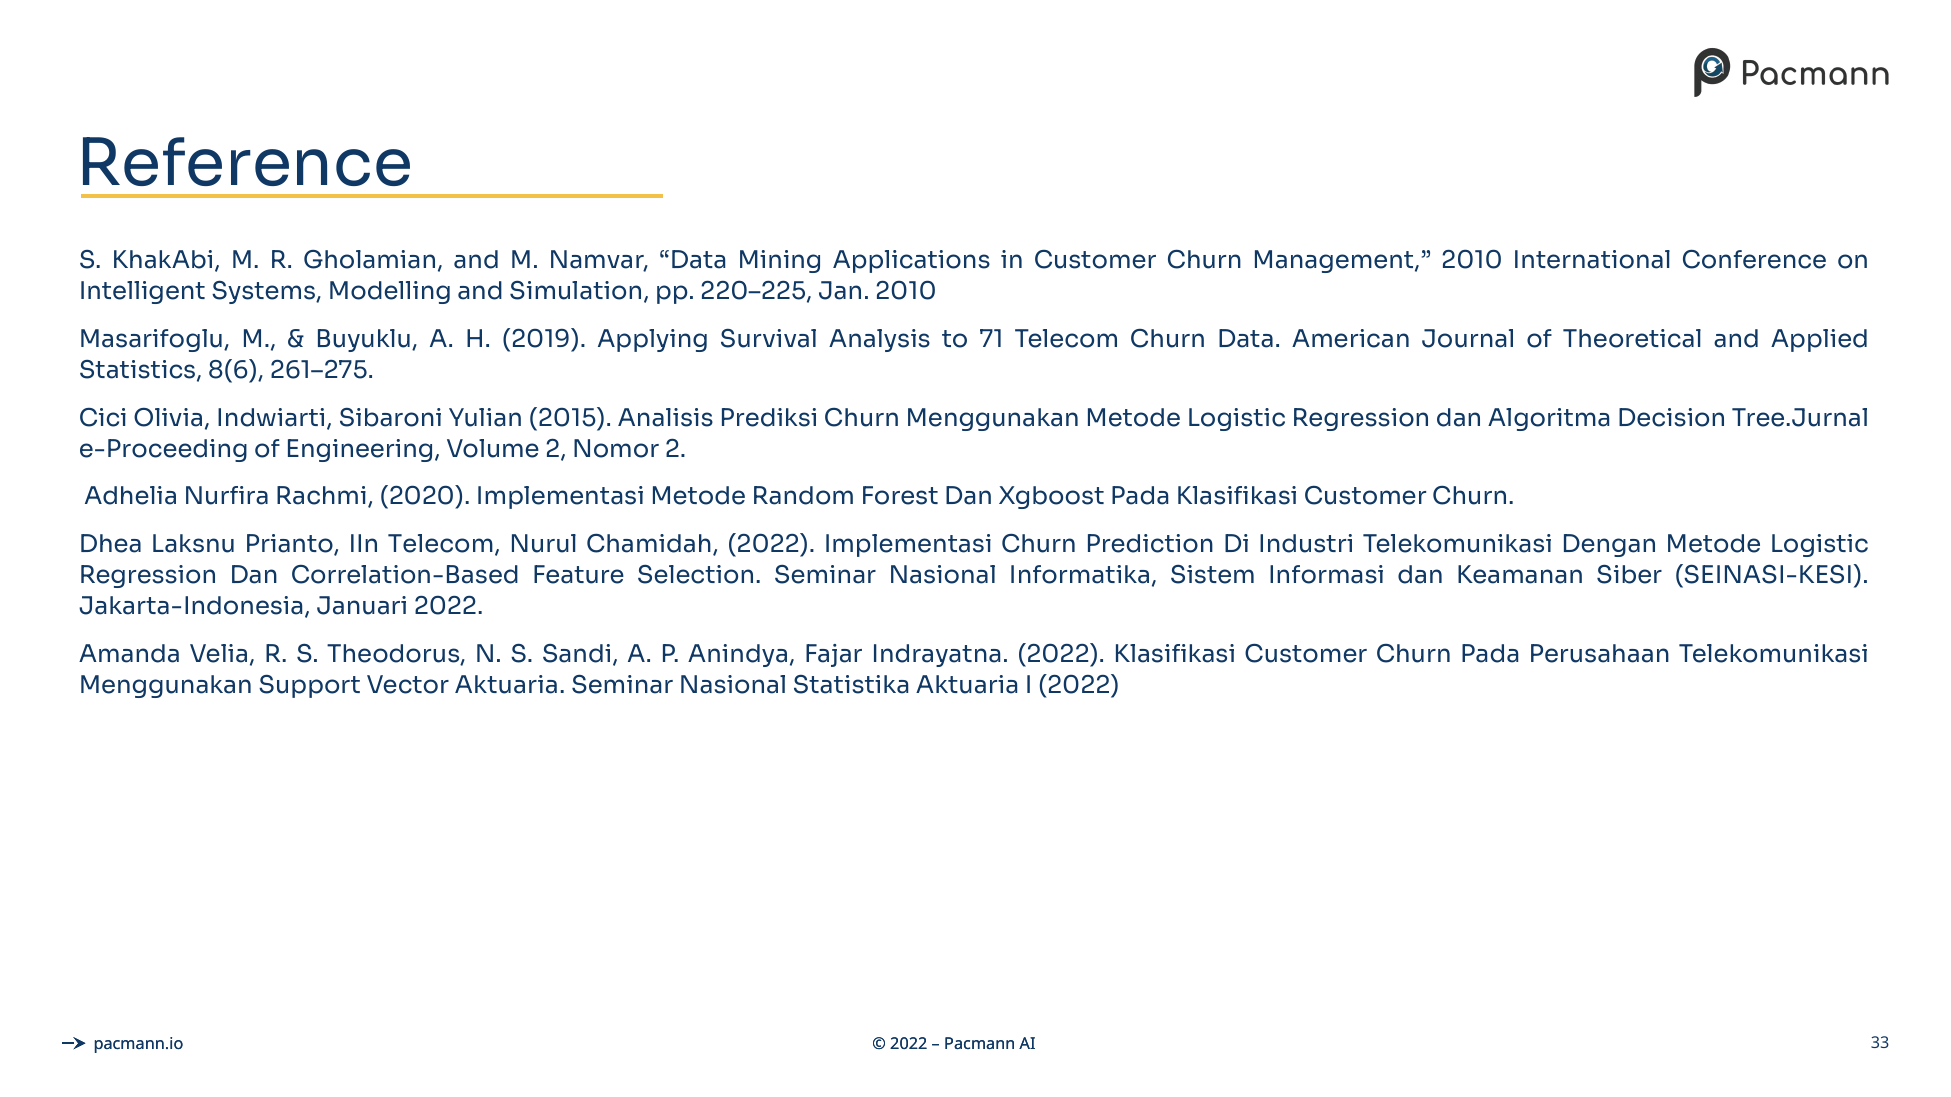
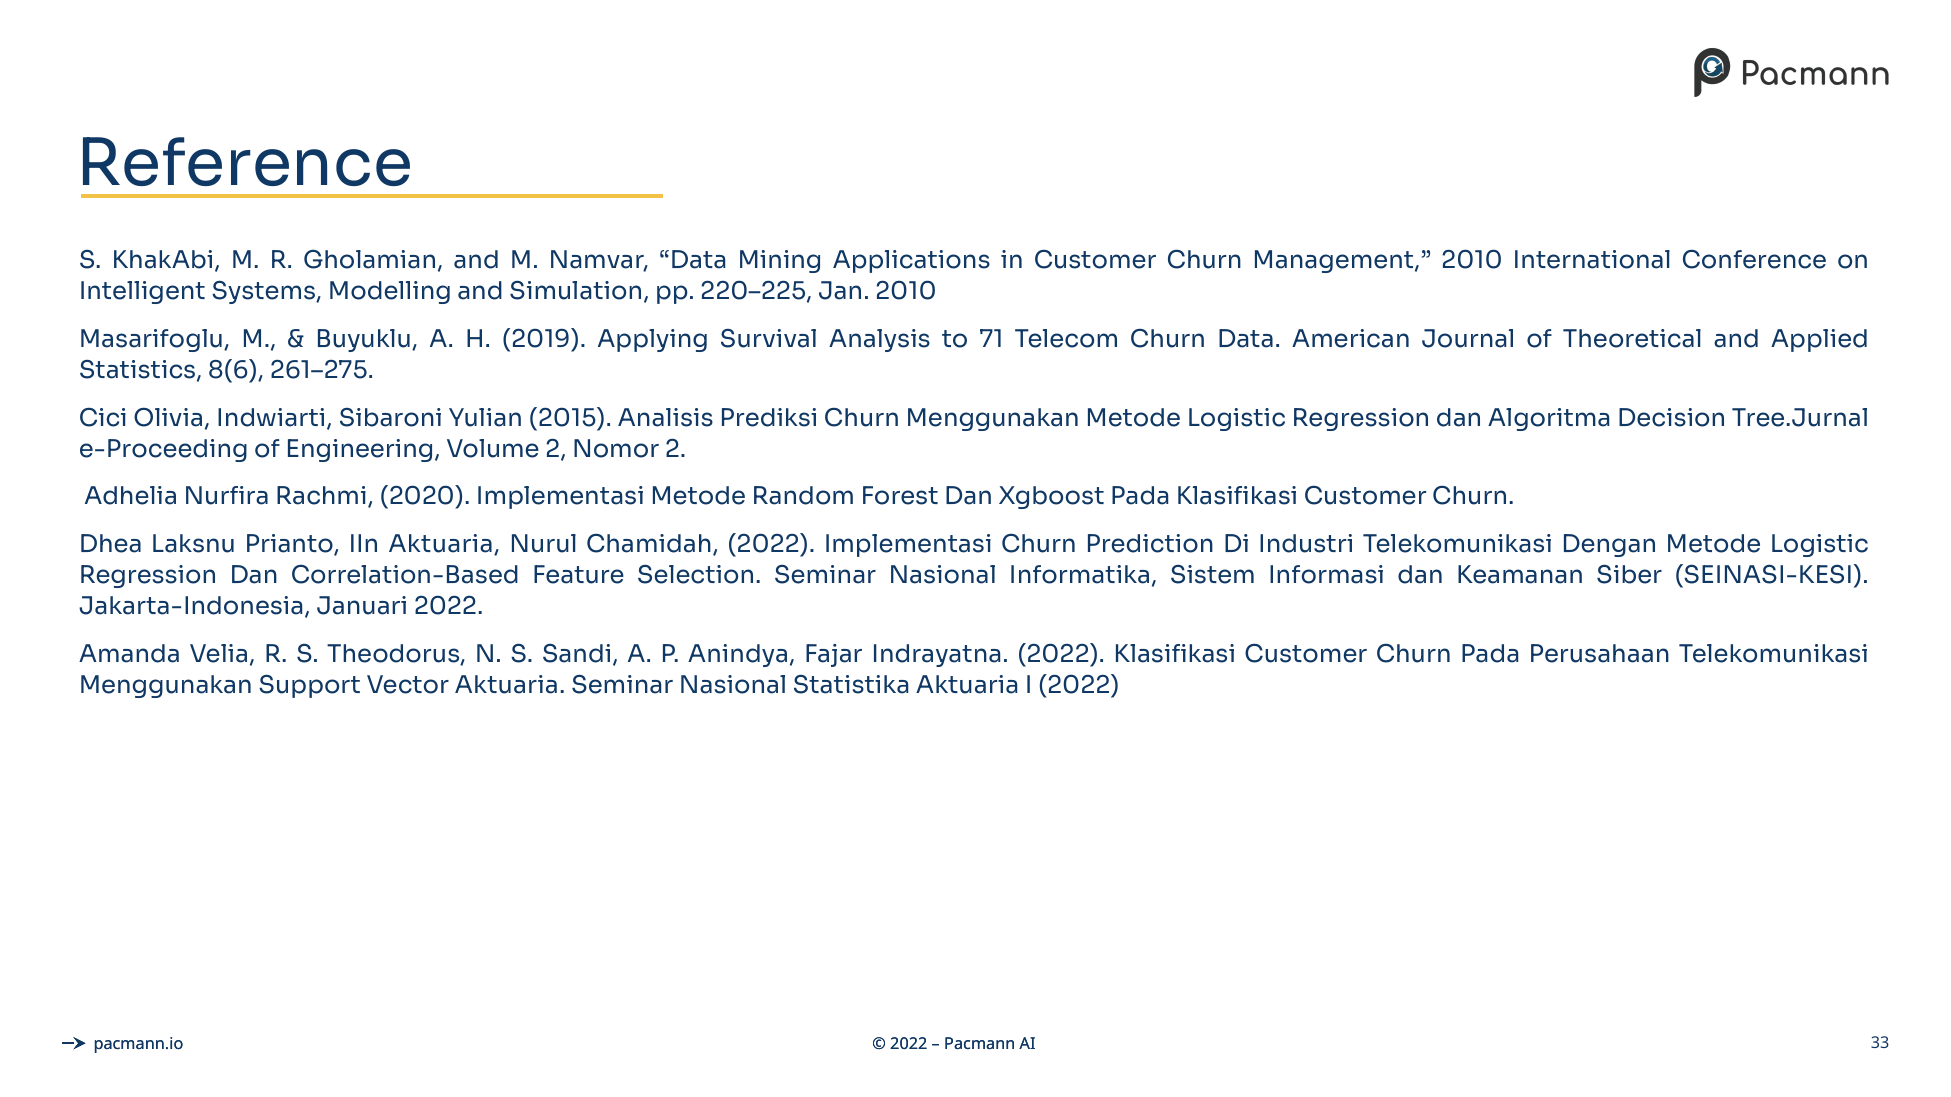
IIn Telecom: Telecom -> Aktuaria
